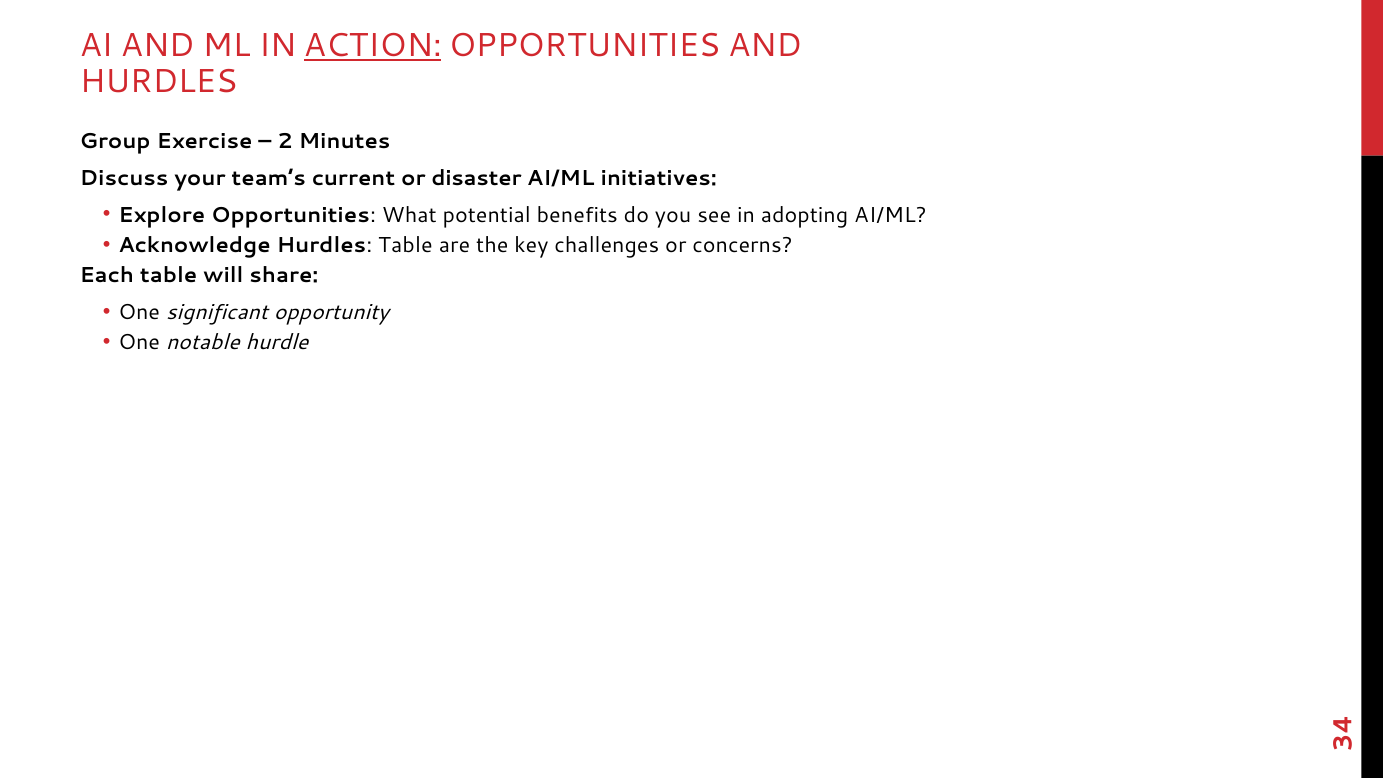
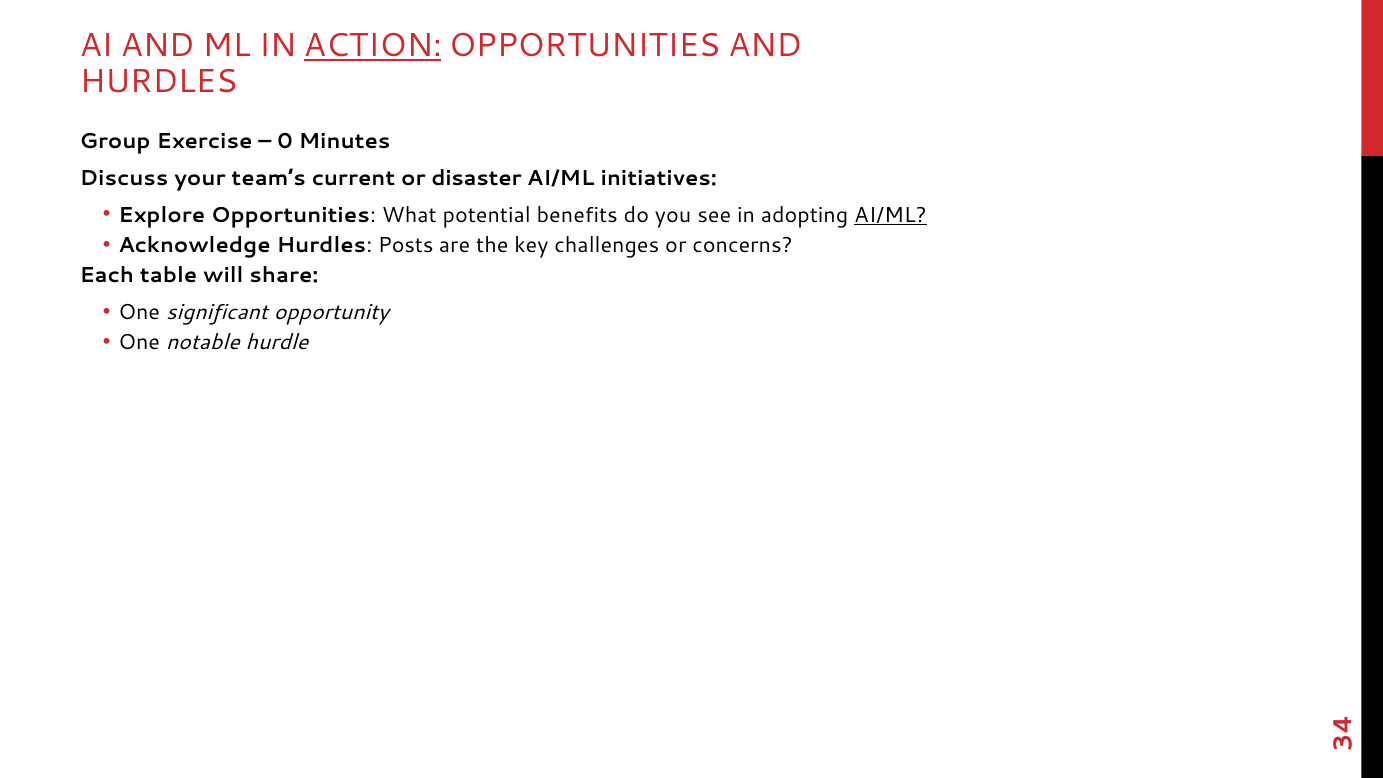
2: 2 -> 0
AI/ML at (891, 215) underline: none -> present
Hurdles Table: Table -> Posts
